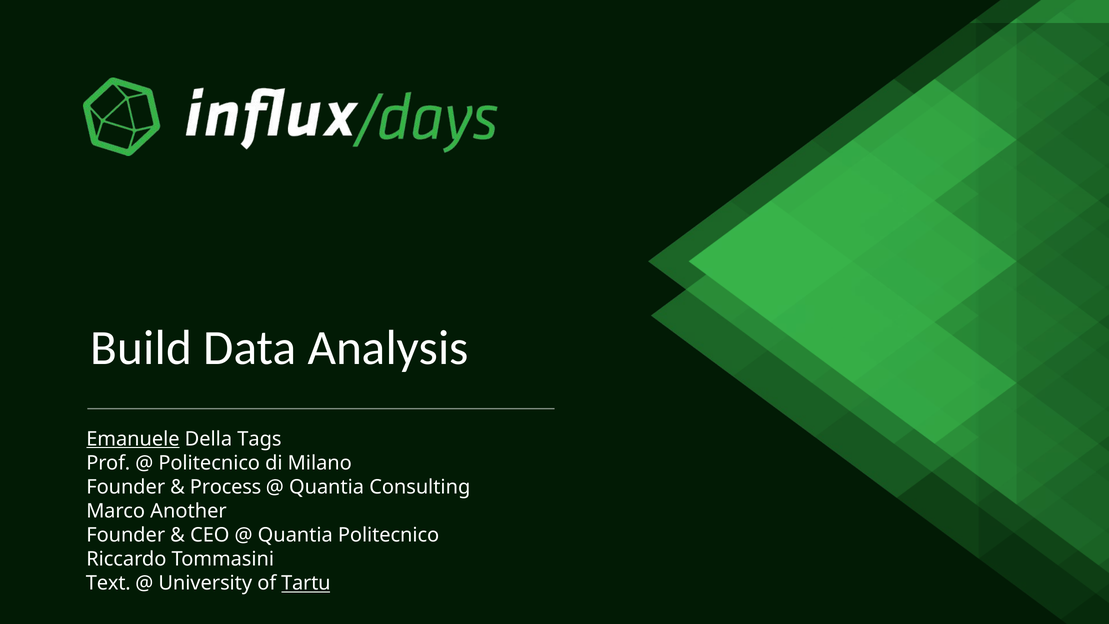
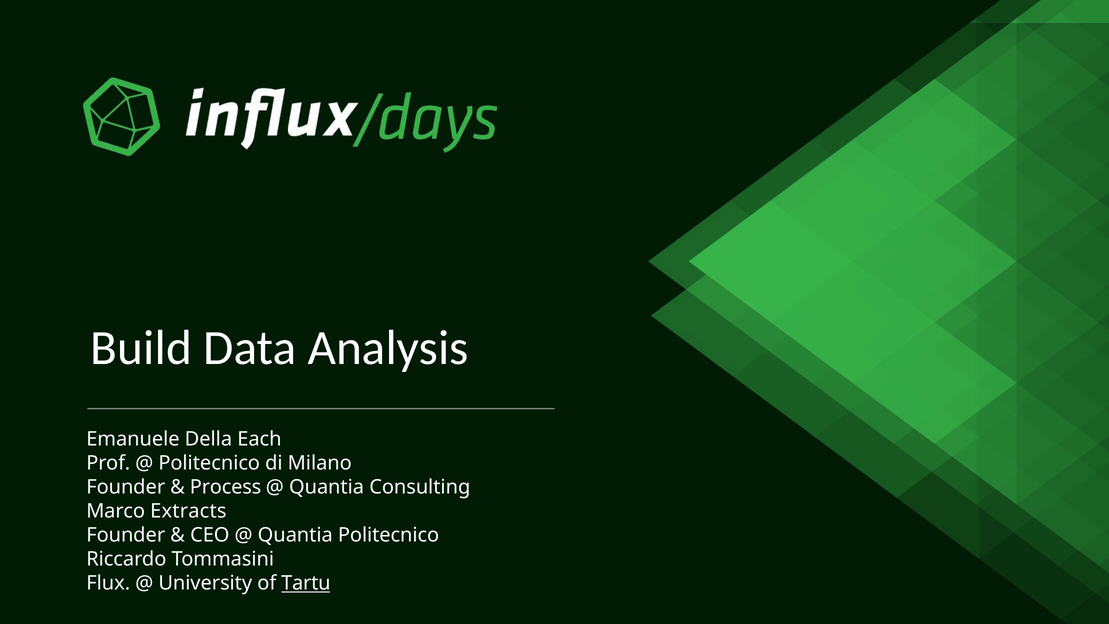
Emanuele underline: present -> none
Tags: Tags -> Each
Another: Another -> Extracts
Text: Text -> Flux
